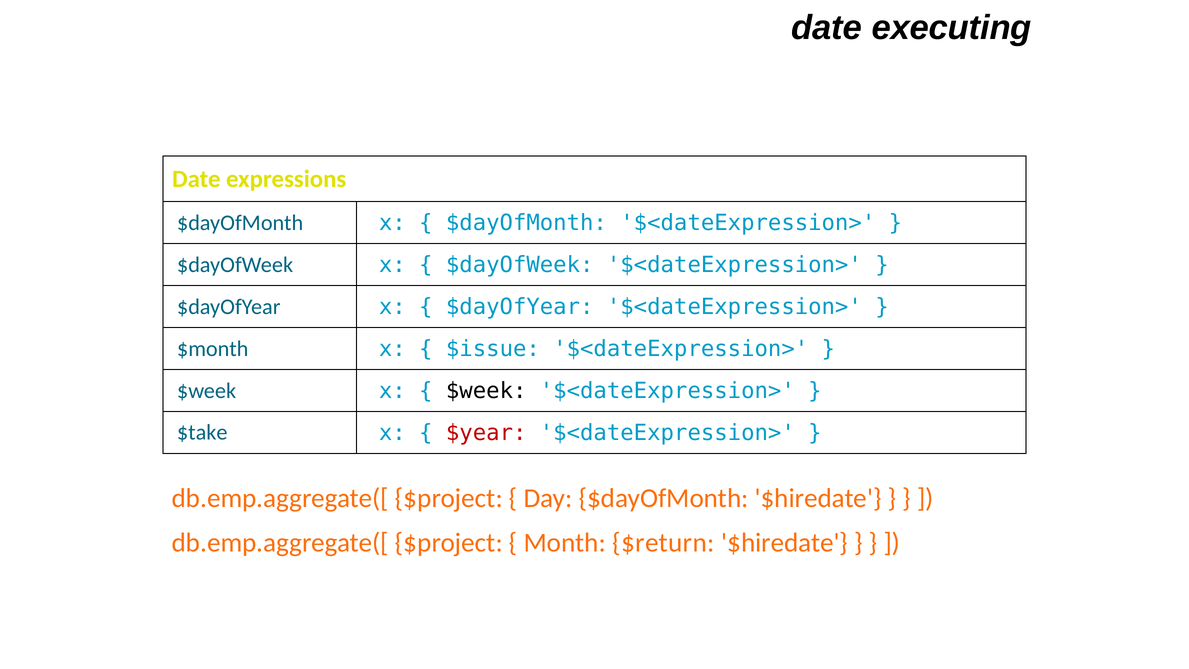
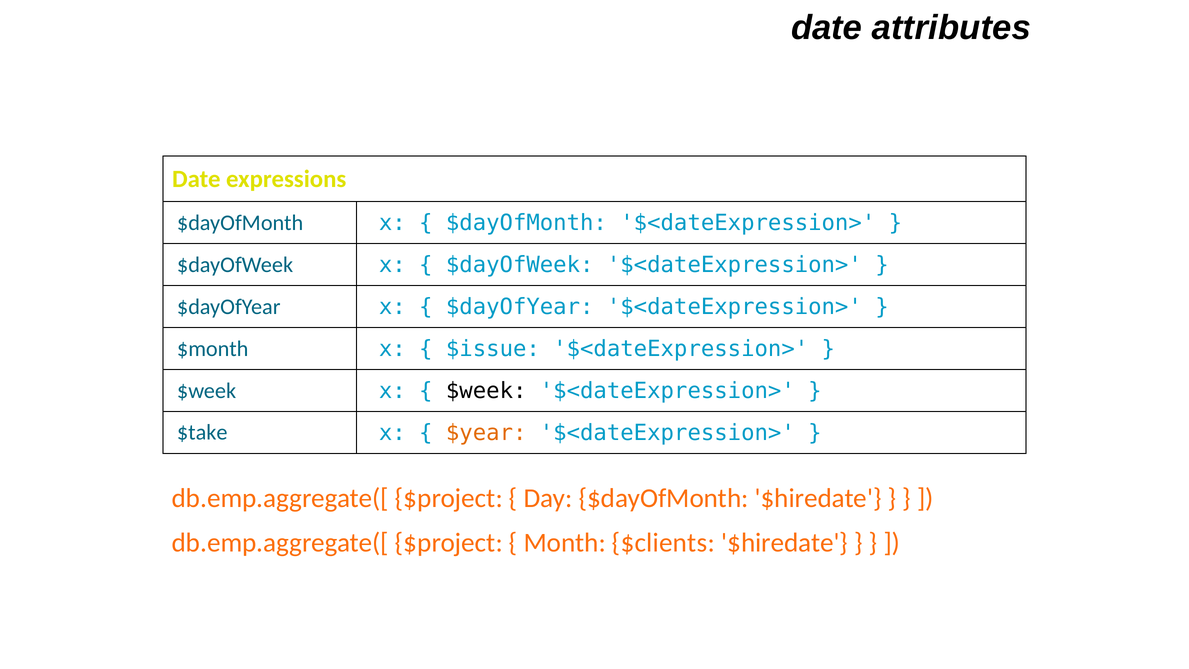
executing: executing -> attributes
$year colour: red -> orange
$return: $return -> $clients
